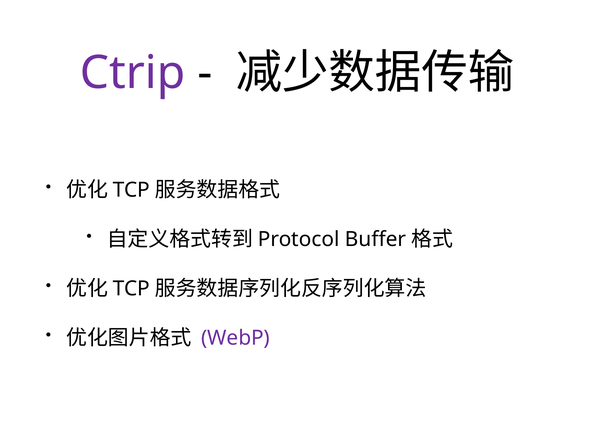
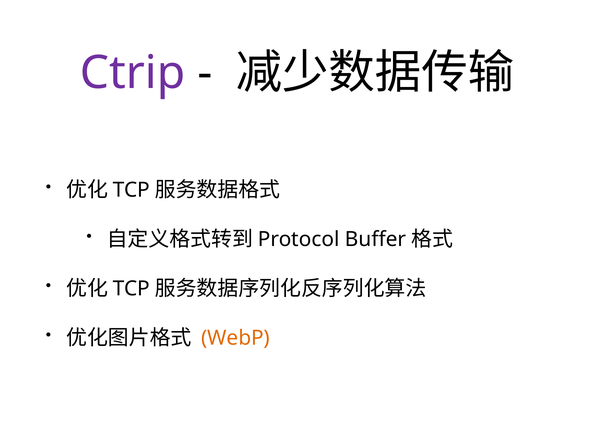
WebP colour: purple -> orange
